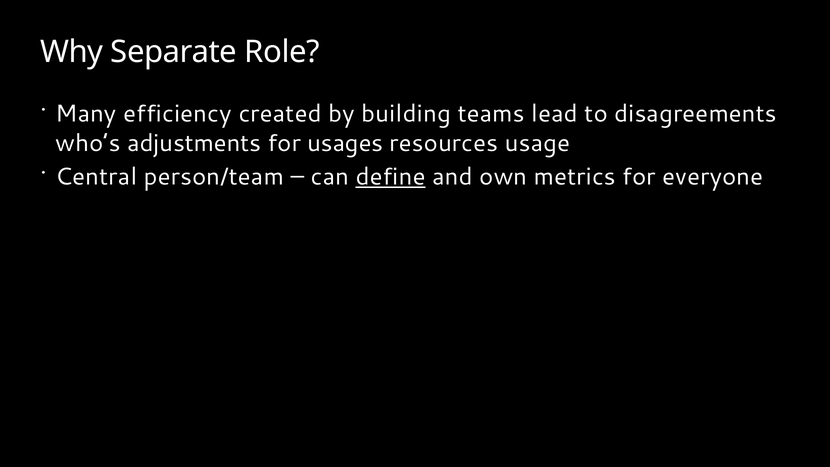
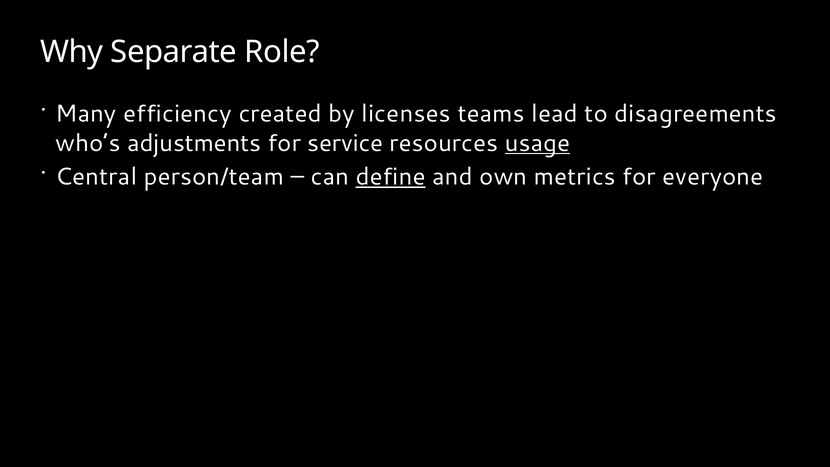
building: building -> licenses
usages: usages -> service
usage underline: none -> present
